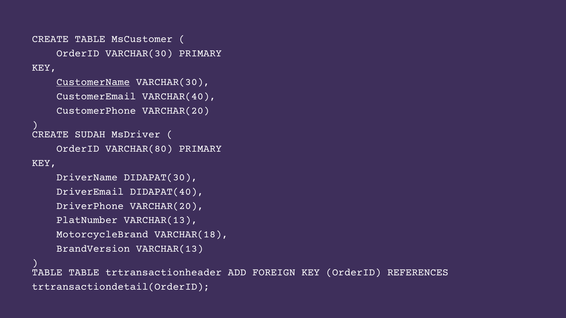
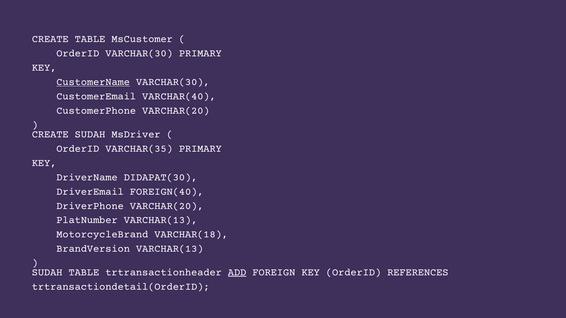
VARCHAR(80: VARCHAR(80 -> VARCHAR(35
DIDAPAT(40: DIDAPAT(40 -> FOREIGN(40
TABLE at (47, 272): TABLE -> SUDAH
ADD underline: none -> present
